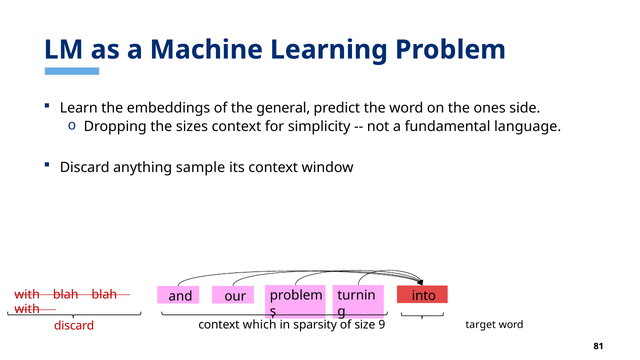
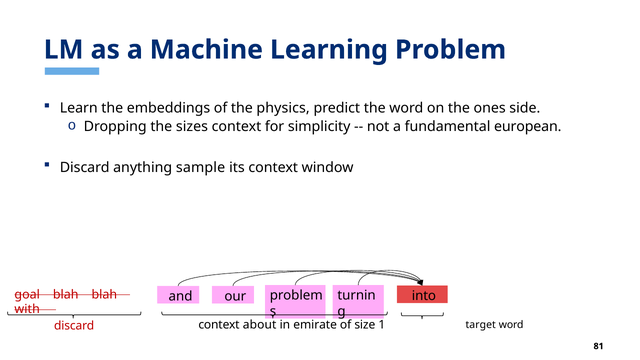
general: general -> physics
language: language -> european
with at (27, 294): with -> goal
which: which -> about
sparsity: sparsity -> emirate
9: 9 -> 1
